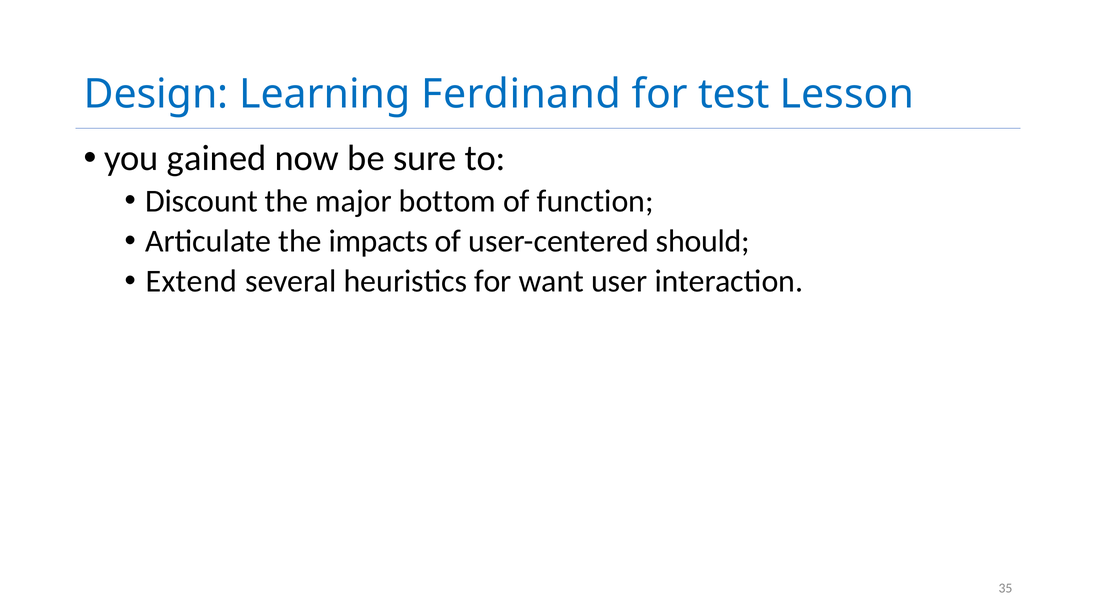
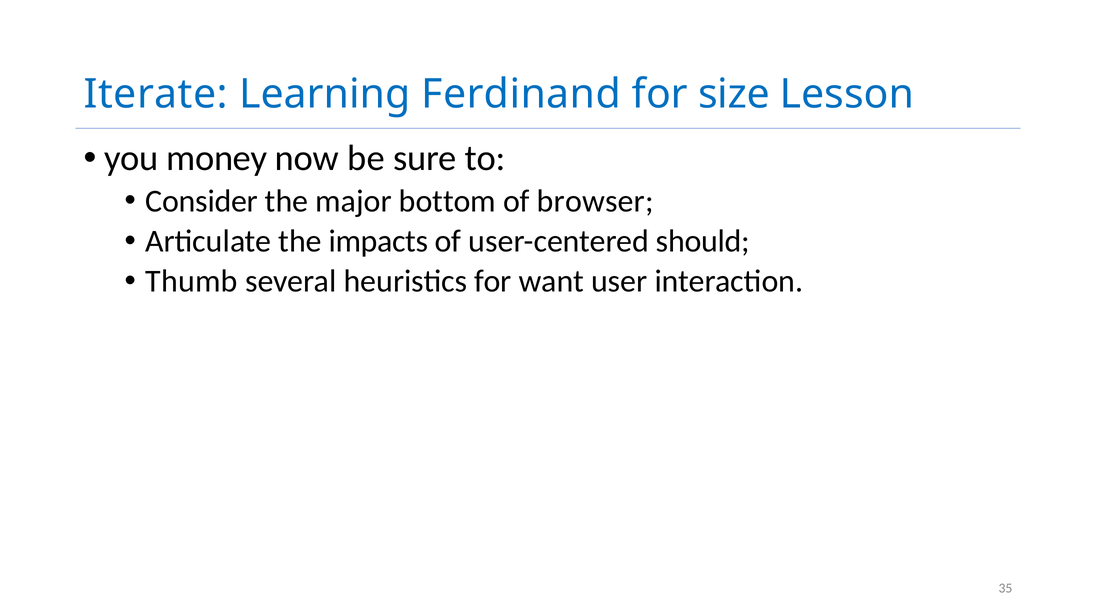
Design: Design -> Iterate
test: test -> size
gained: gained -> money
Discount: Discount -> Consider
function: function -> browser
Extend: Extend -> Thumb
